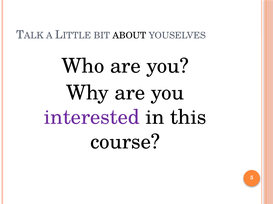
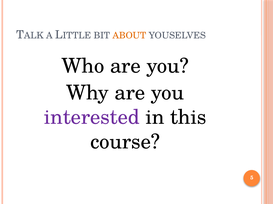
ABOUT colour: black -> orange
